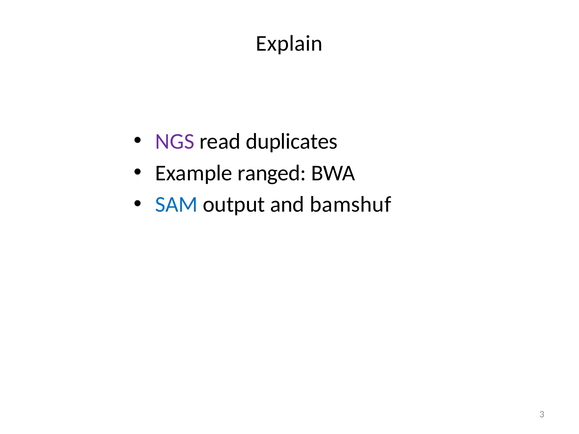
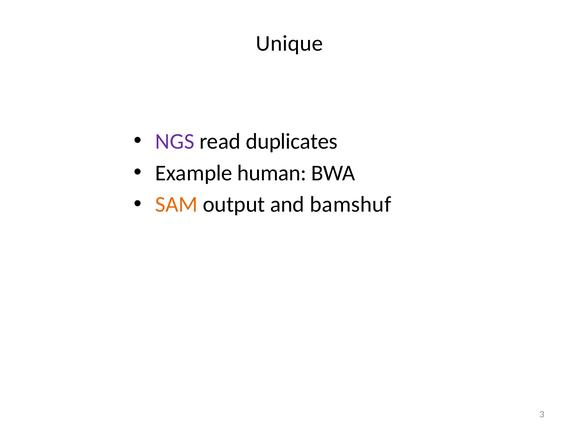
Explain: Explain -> Unique
ranged: ranged -> human
SAM colour: blue -> orange
